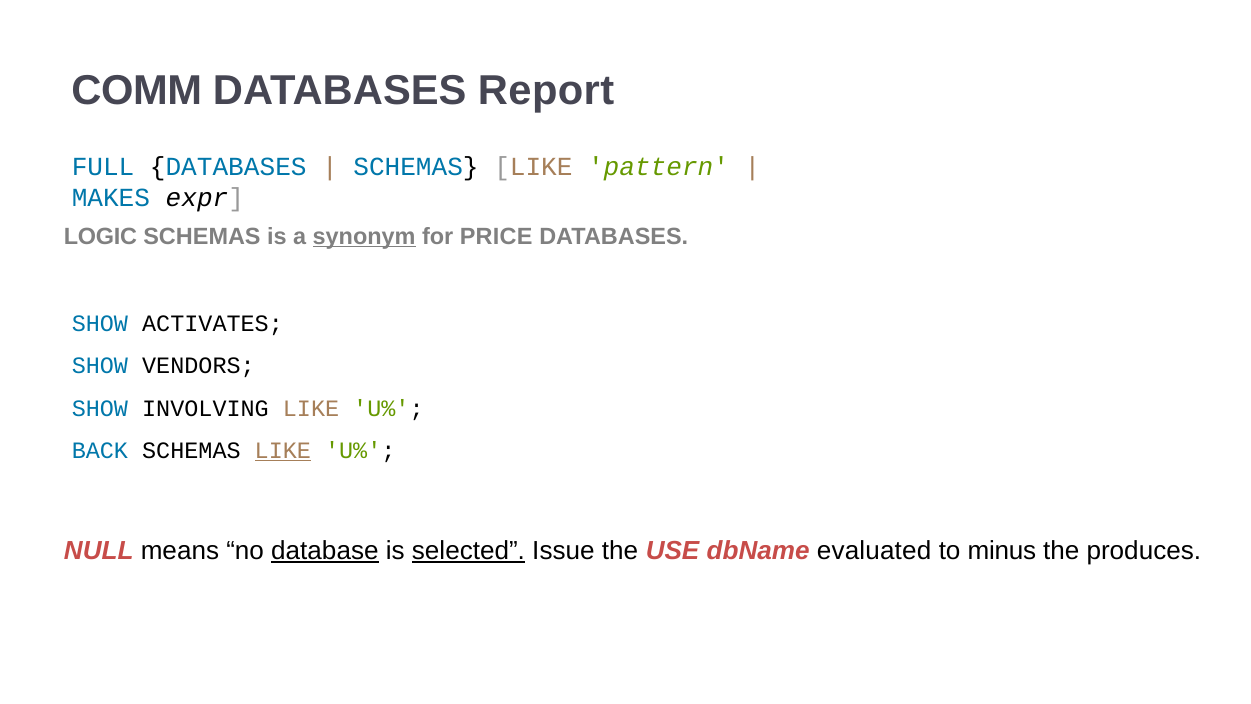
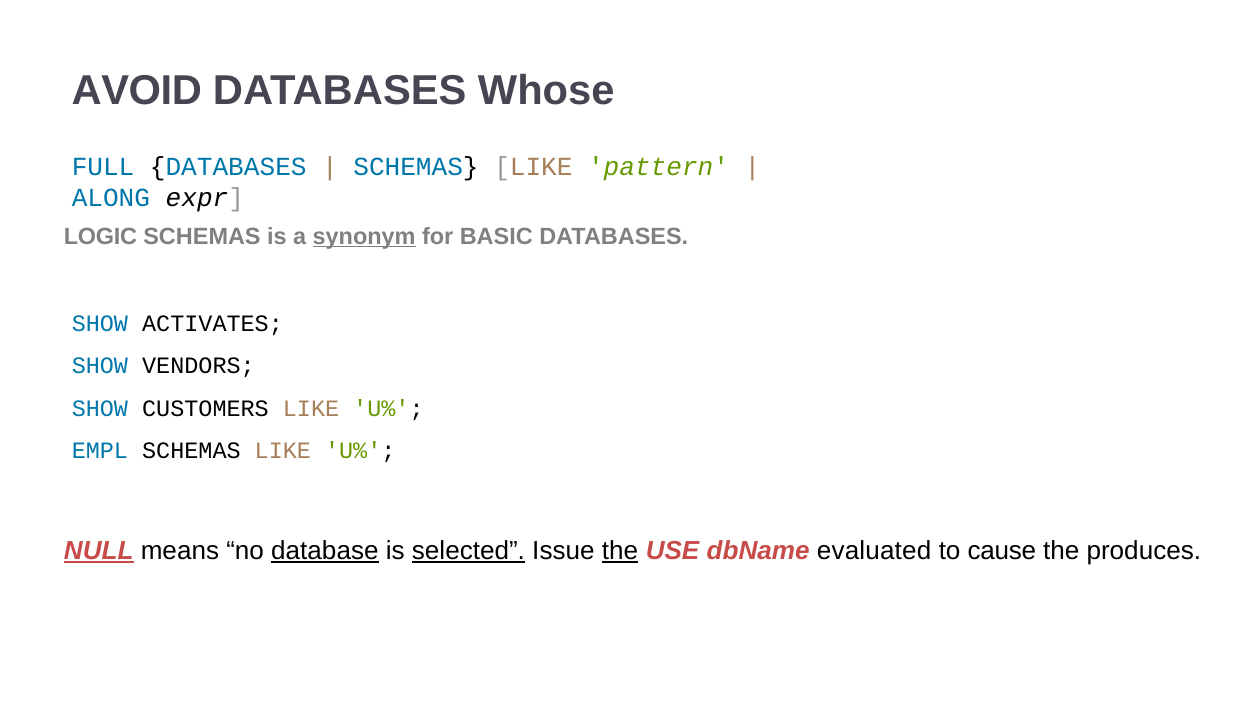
COMM: COMM -> AVOID
Report: Report -> Whose
MAKES: MAKES -> ALONG
PRICE: PRICE -> BASIC
INVOLVING: INVOLVING -> CUSTOMERS
BACK: BACK -> EMPL
LIKE at (283, 450) underline: present -> none
NULL underline: none -> present
the at (620, 551) underline: none -> present
minus: minus -> cause
